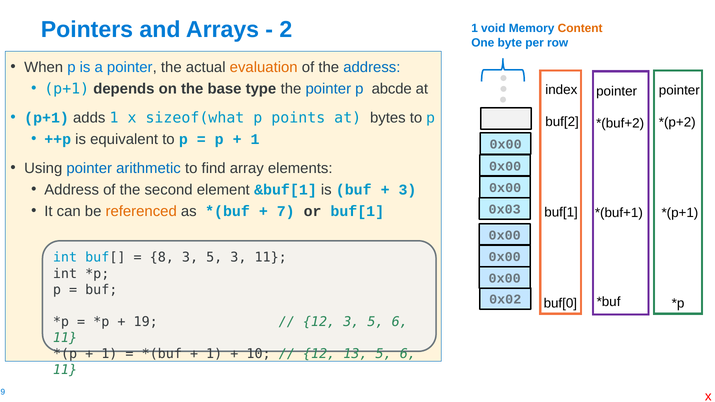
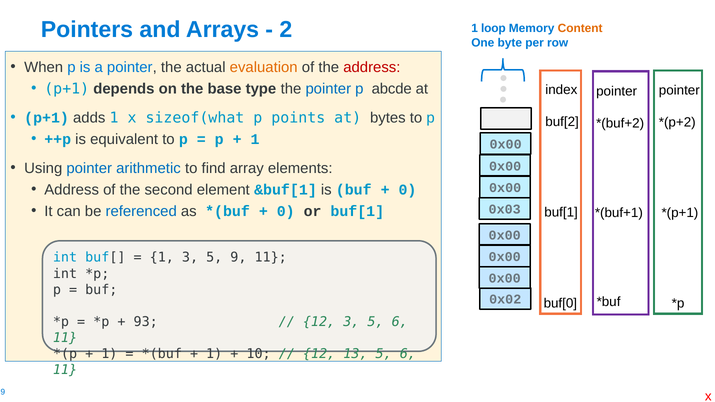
void: void -> loop
address at (372, 67) colour: blue -> red
3 at (407, 190): 3 -> 0
referenced colour: orange -> blue
7 at (286, 212): 7 -> 0
8 at (162, 258): 8 -> 1
5 3: 3 -> 9
19: 19 -> 93
